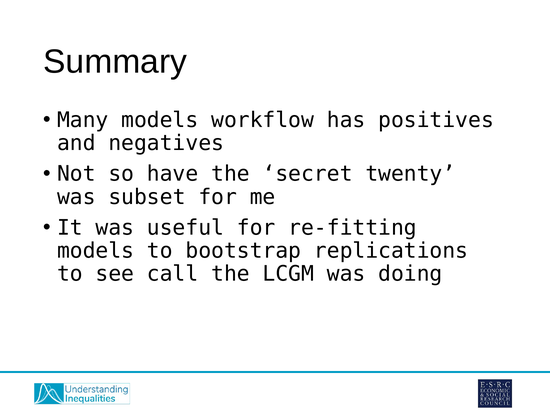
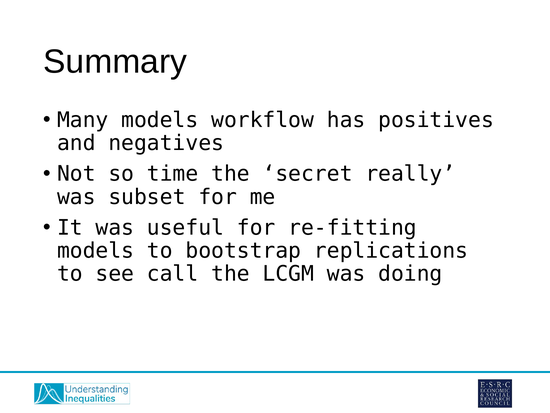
have: have -> time
twenty: twenty -> really
